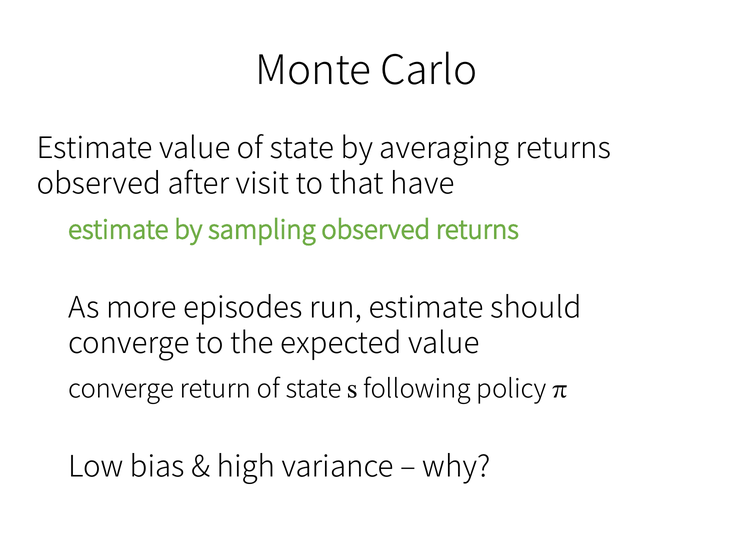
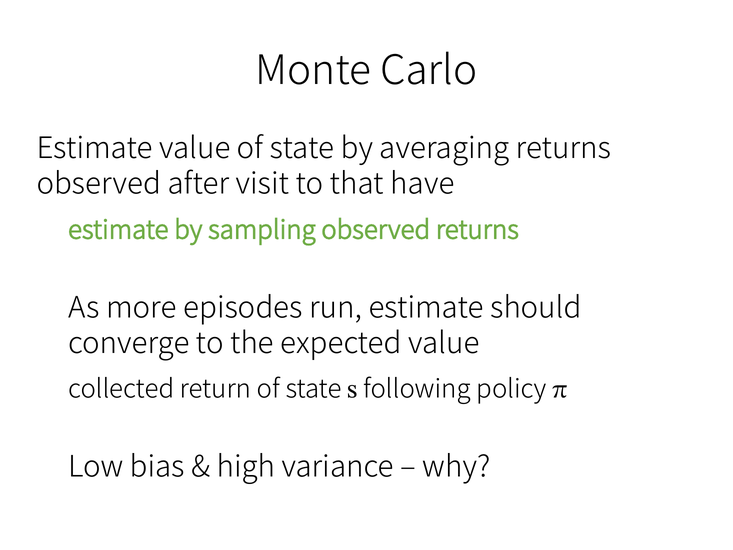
converge at (121, 389): converge -> collected
